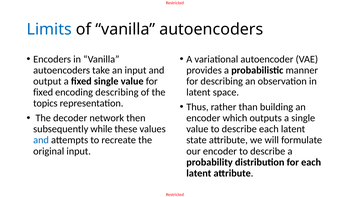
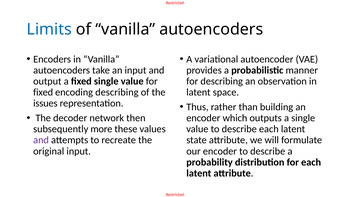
topics: topics -> issues
while: while -> more
and at (41, 140) colour: blue -> purple
